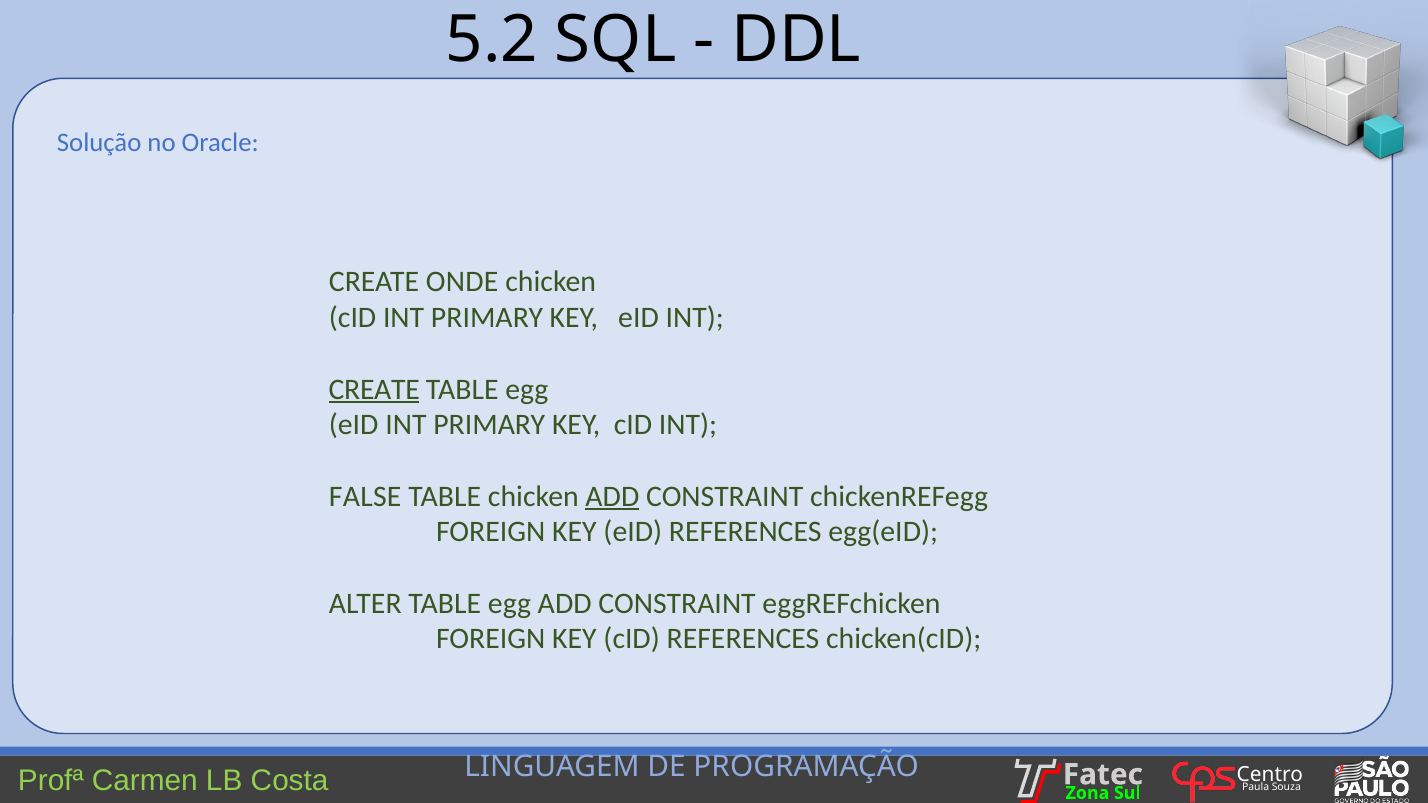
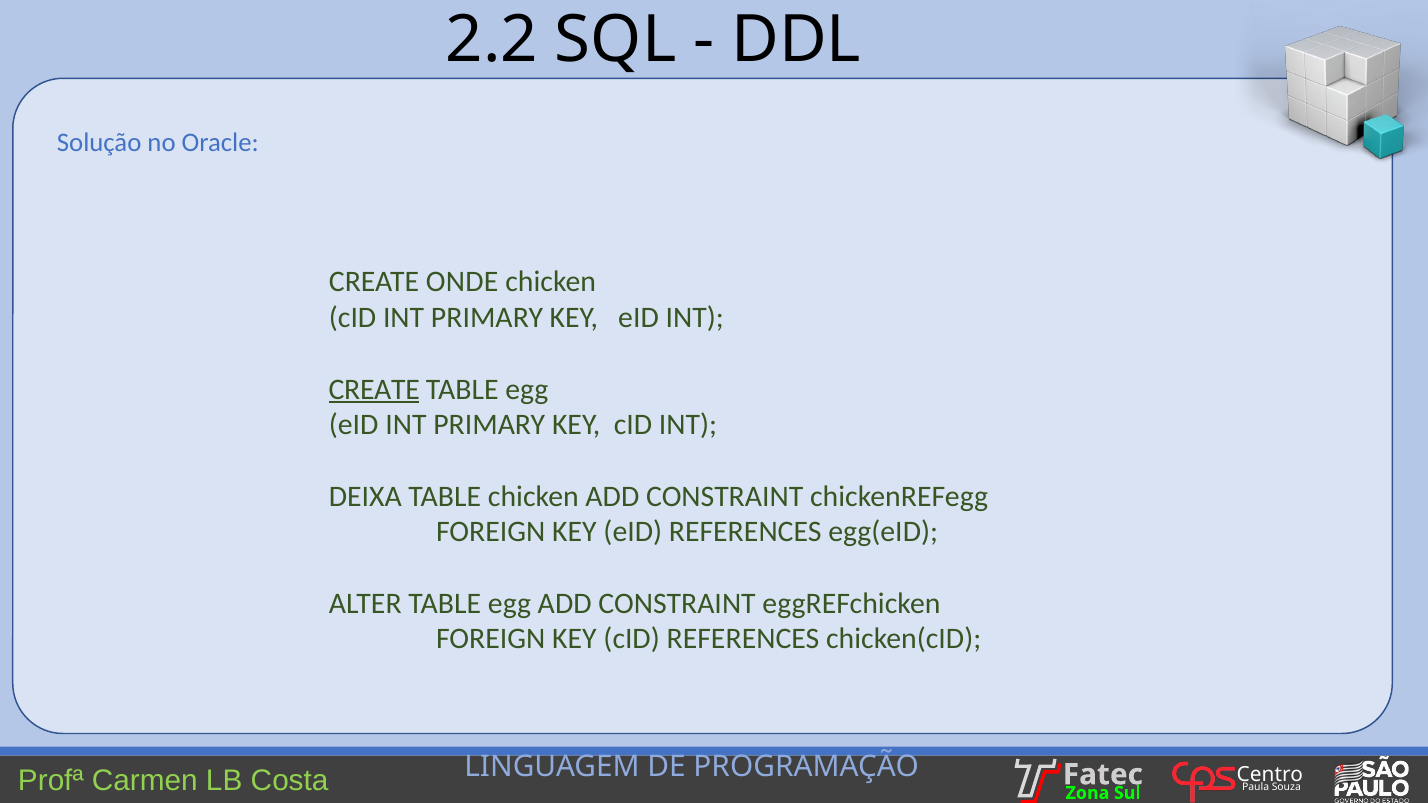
5.2: 5.2 -> 2.2
FALSE: FALSE -> DEIXA
ADD at (612, 496) underline: present -> none
